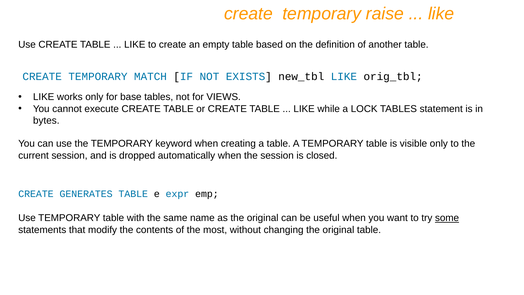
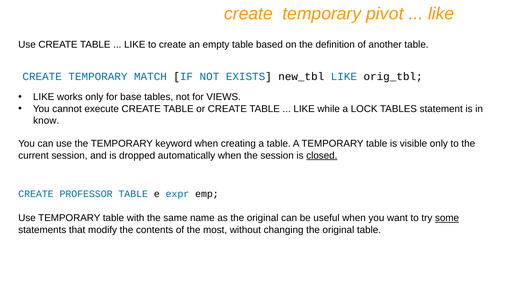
raise: raise -> pivot
bytes: bytes -> know
closed underline: none -> present
GENERATES: GENERATES -> PROFESSOR
